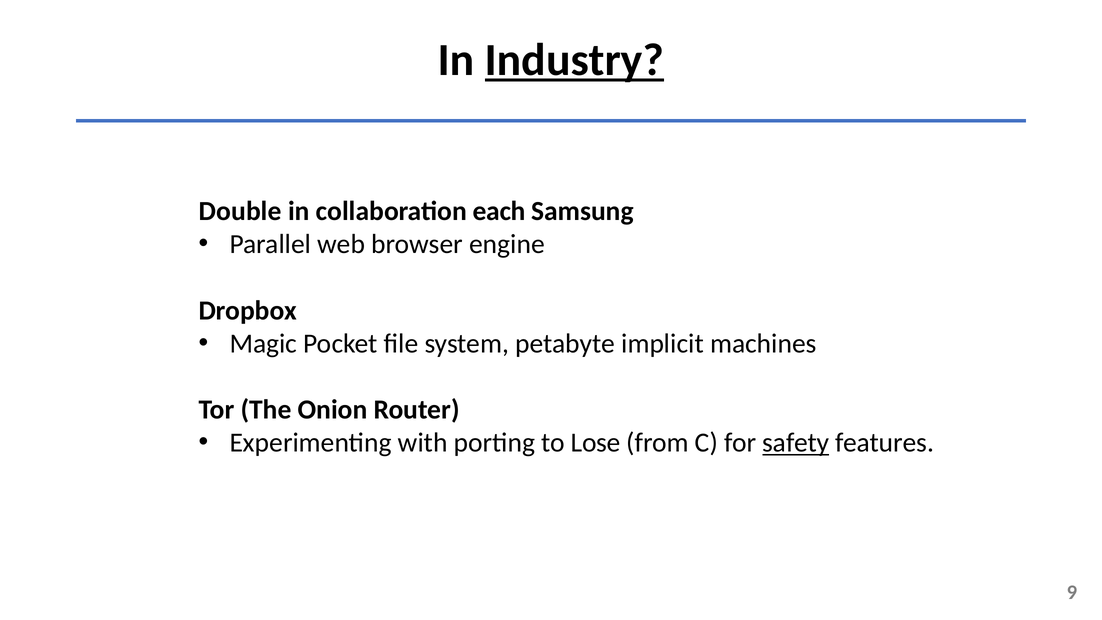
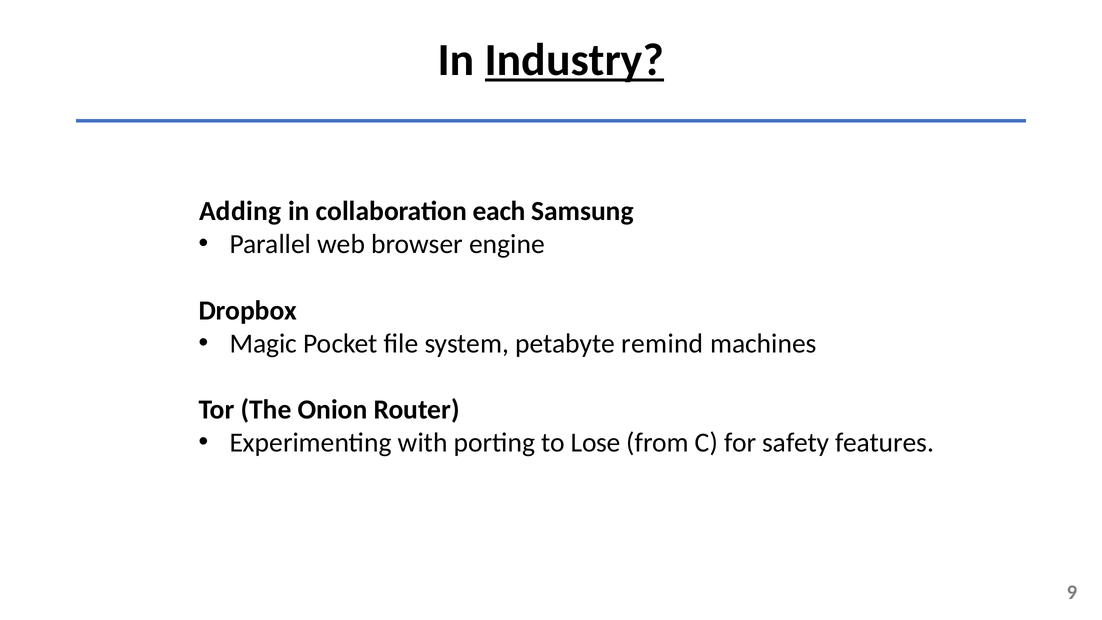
Double: Double -> Adding
implicit: implicit -> remind
safety underline: present -> none
